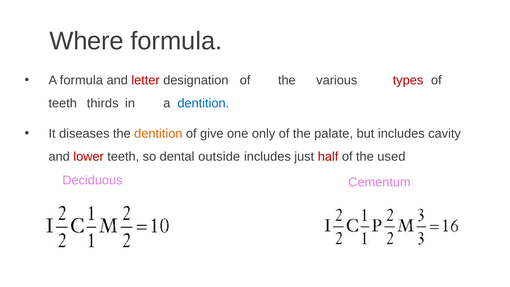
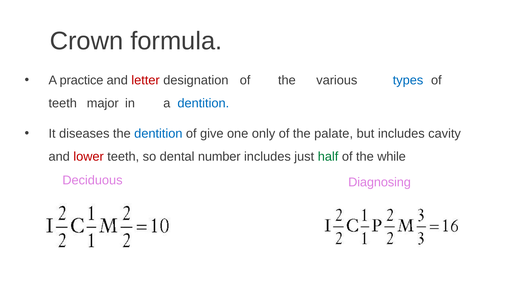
Where: Where -> Crown
A formula: formula -> practice
types colour: red -> blue
thirds: thirds -> major
dentition at (158, 134) colour: orange -> blue
outside: outside -> number
half colour: red -> green
used: used -> while
Cementum: Cementum -> Diagnosing
